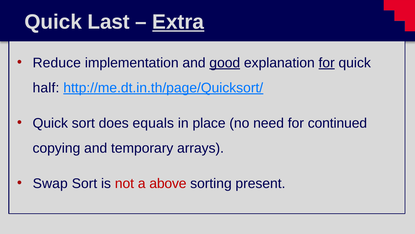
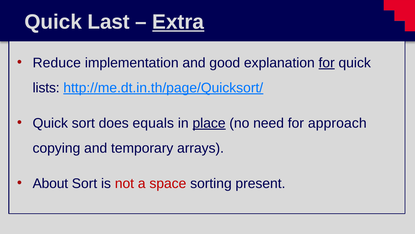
good underline: present -> none
half: half -> lists
place underline: none -> present
continued: continued -> approach
Swap: Swap -> About
above: above -> space
